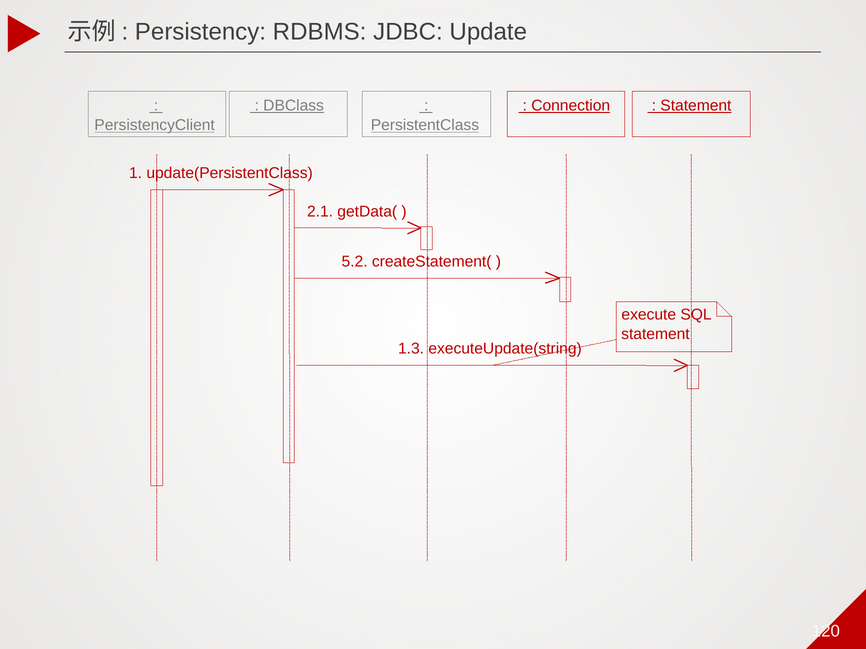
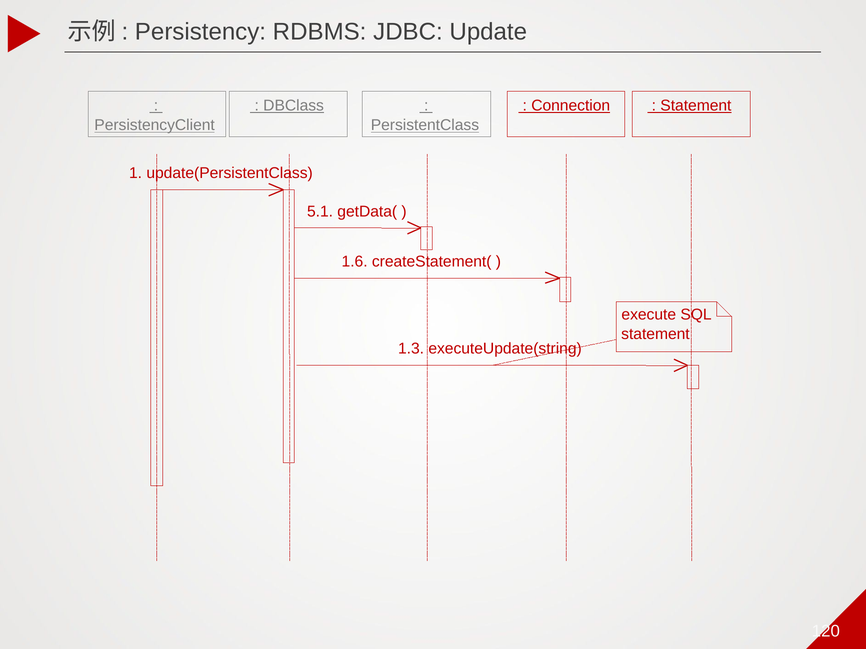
2.1: 2.1 -> 5.1
5.2: 5.2 -> 1.6
